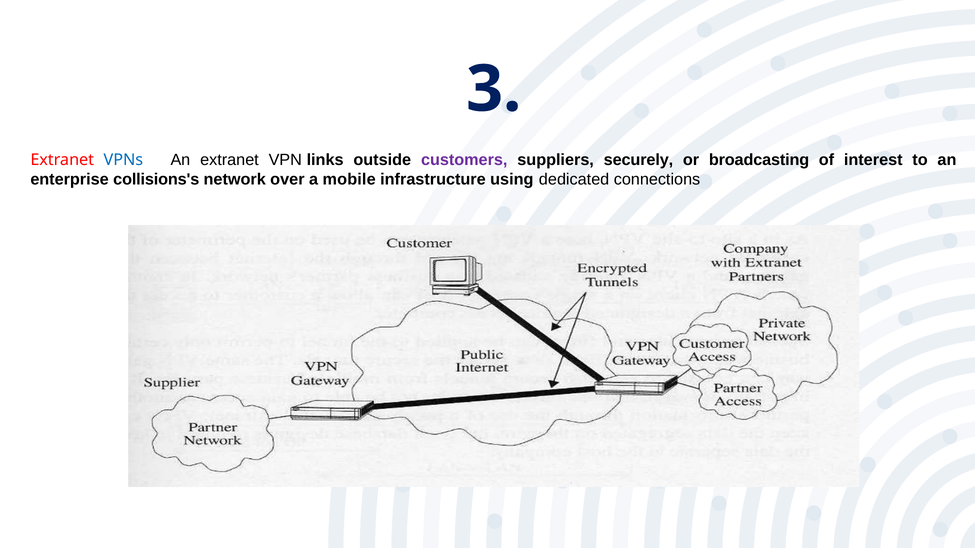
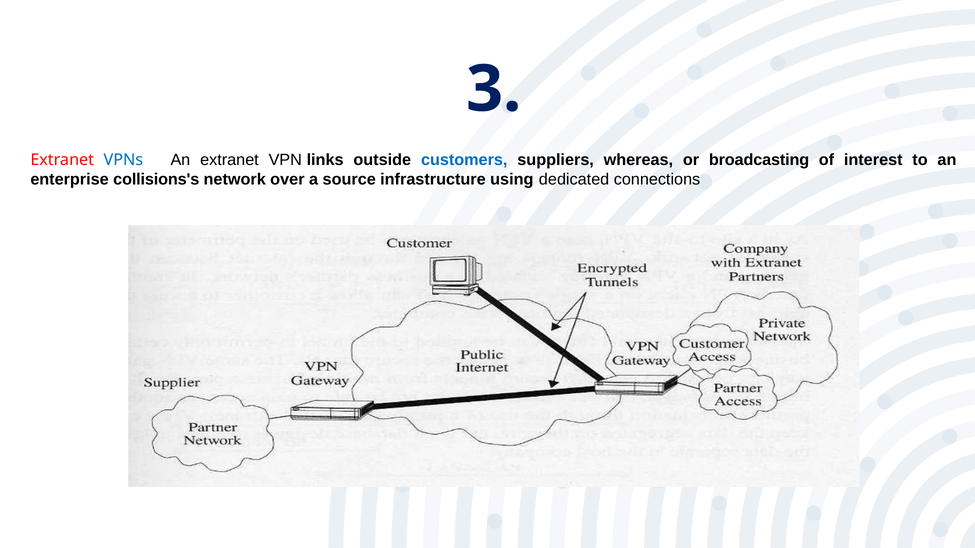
customers colour: purple -> blue
securely: securely -> whereas
mobile: mobile -> source
